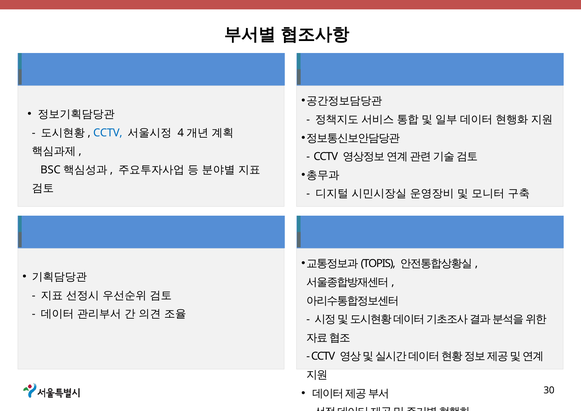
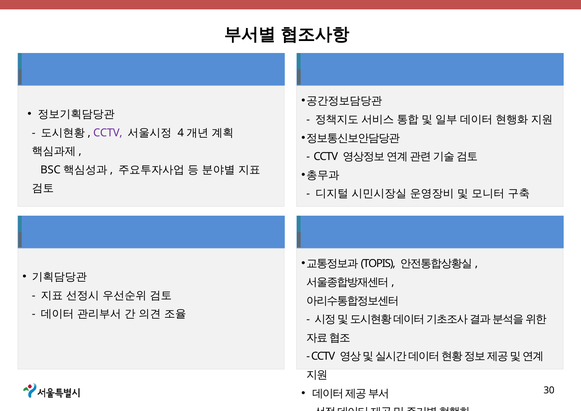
CCTV at (108, 133) colour: blue -> purple
